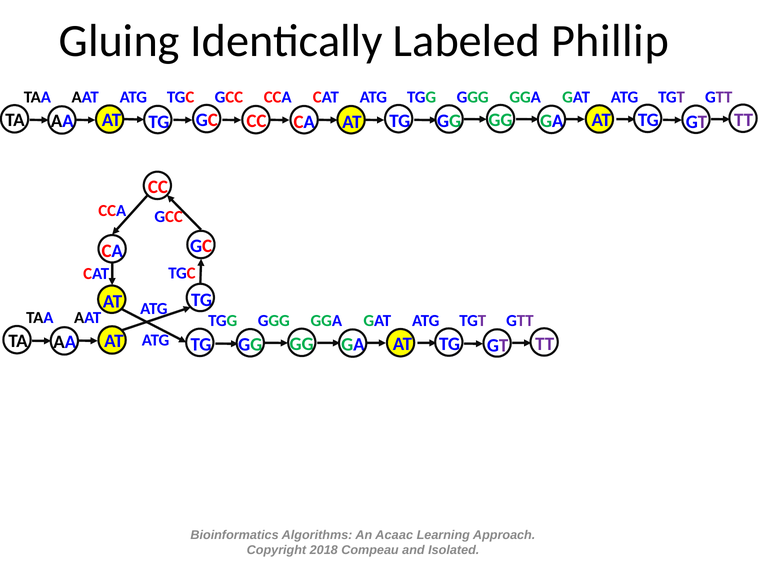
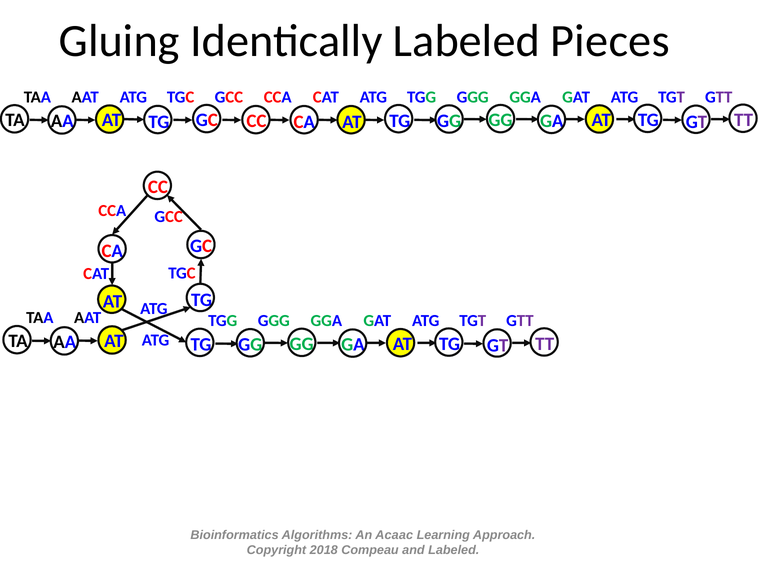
Phillip: Phillip -> Pieces
and Isolated: Isolated -> Labeled
